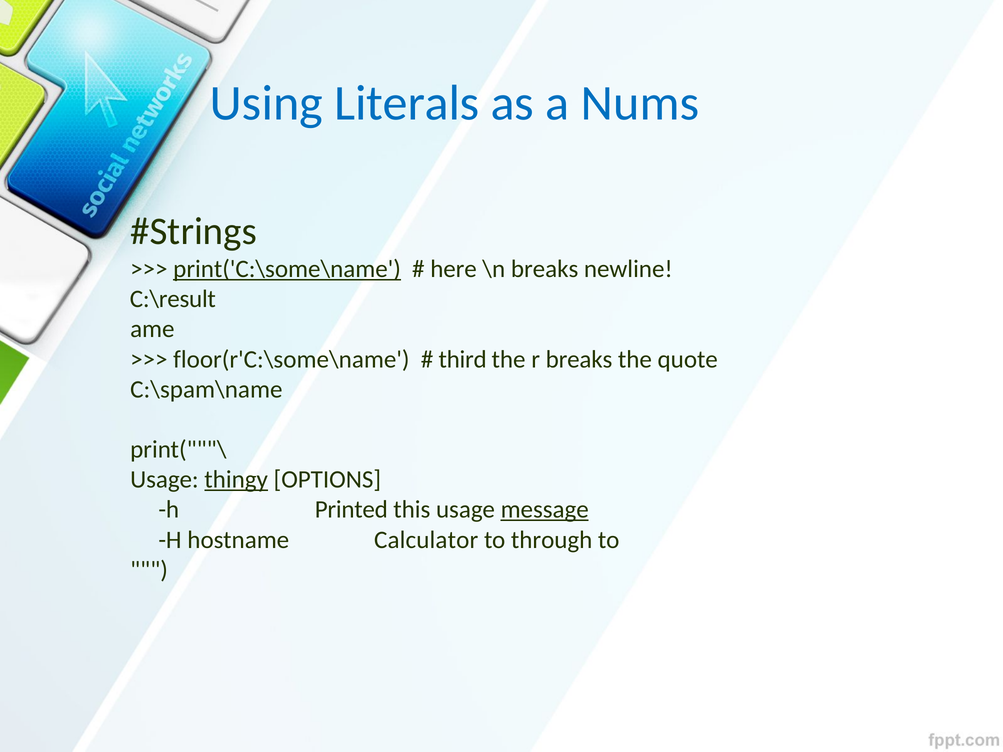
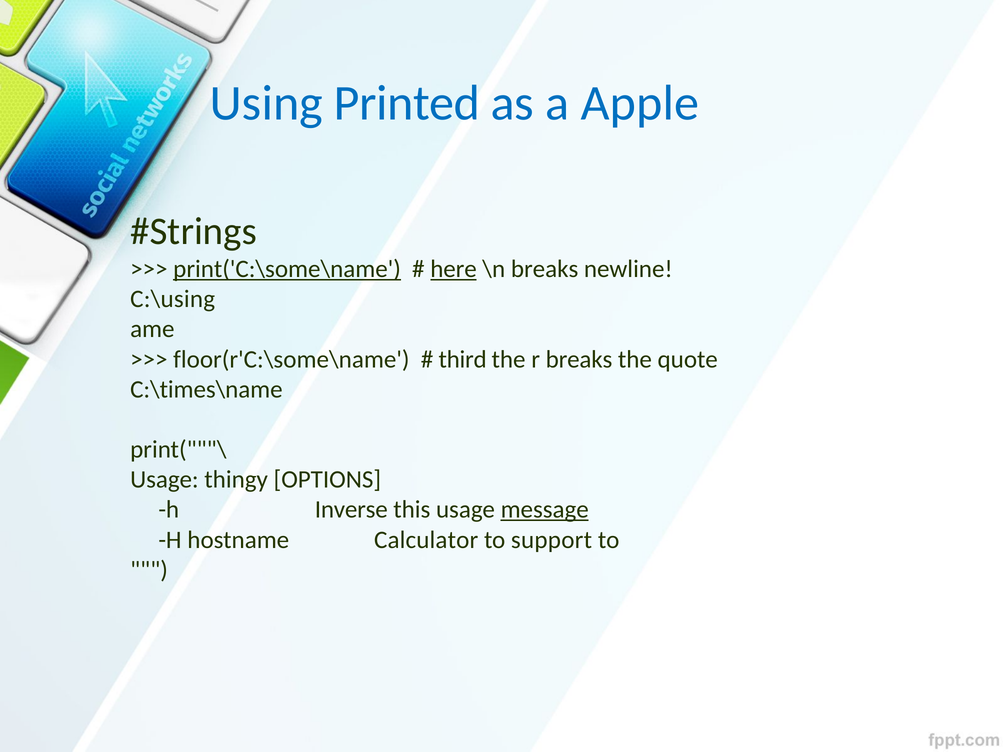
Literals: Literals -> Printed
Nums: Nums -> Apple
here underline: none -> present
C:\result: C:\result -> C:\using
C:\spam\name: C:\spam\name -> C:\times\name
thingy underline: present -> none
Printed: Printed -> Inverse
through: through -> support
